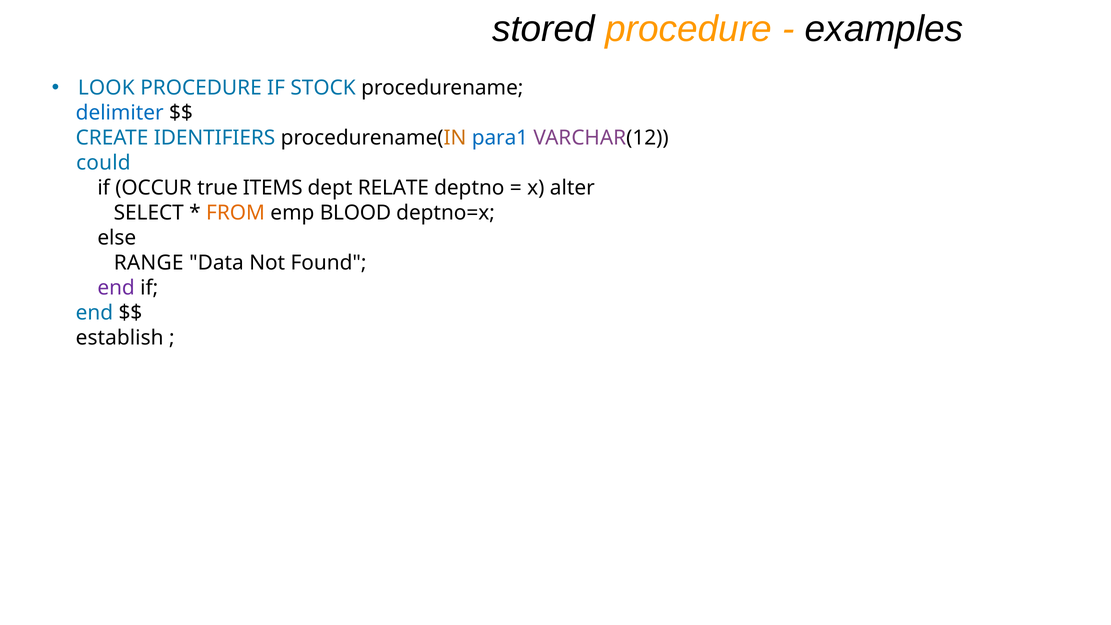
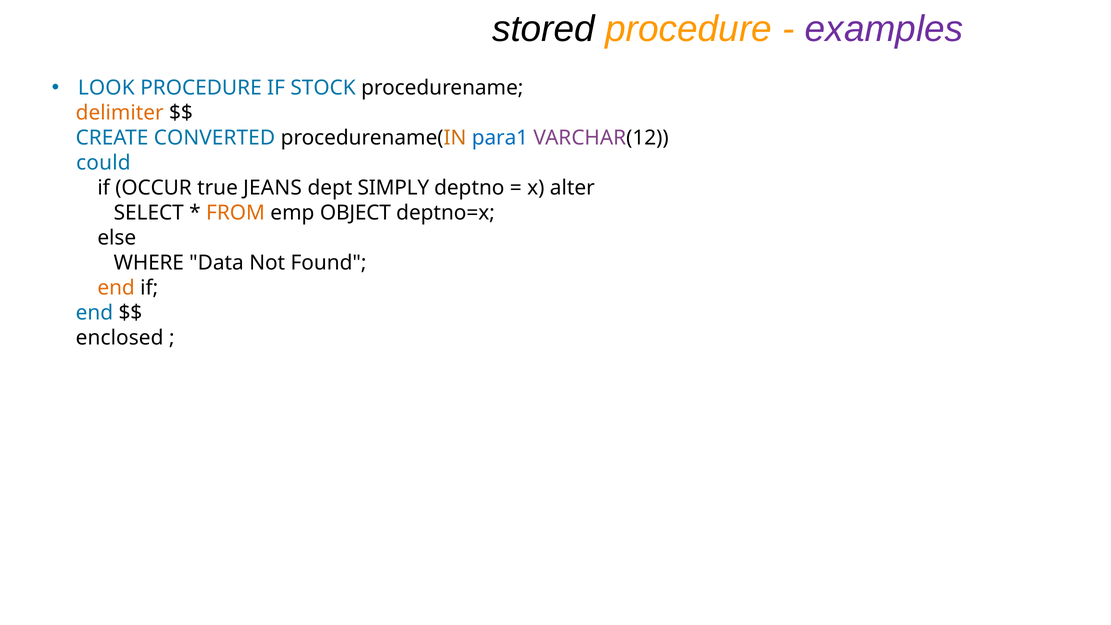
examples colour: black -> purple
delimiter colour: blue -> orange
IDENTIFIERS: IDENTIFIERS -> CONVERTED
ITEMS: ITEMS -> JEANS
RELATE: RELATE -> SIMPLY
BLOOD: BLOOD -> OBJECT
RANGE: RANGE -> WHERE
end at (116, 288) colour: purple -> orange
establish: establish -> enclosed
